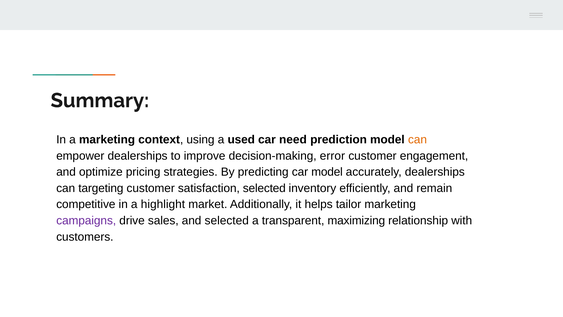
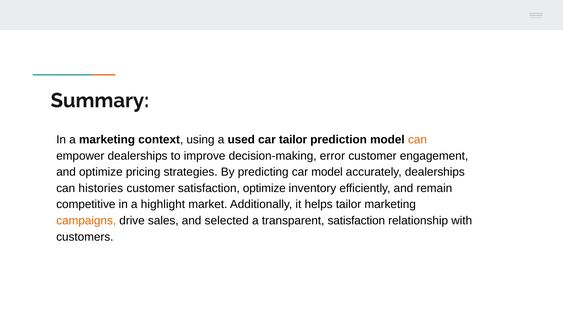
car need: need -> tailor
targeting: targeting -> histories
satisfaction selected: selected -> optimize
campaigns colour: purple -> orange
transparent maximizing: maximizing -> satisfaction
